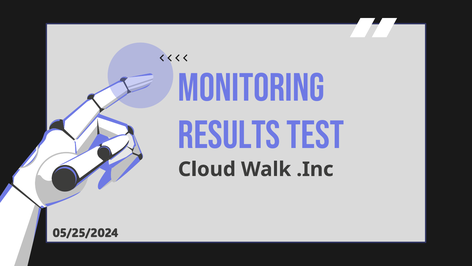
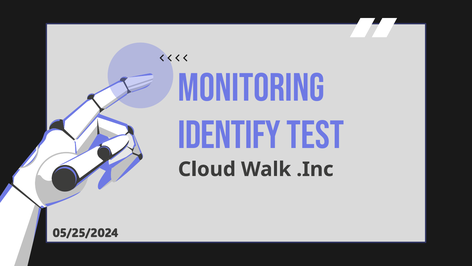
RESULTS: RESULTS -> IDENTIFY
